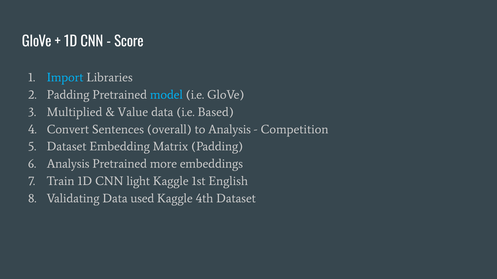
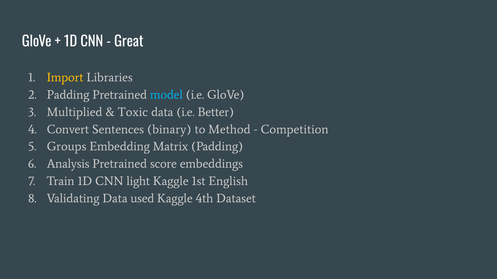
Score: Score -> Great
Import colour: light blue -> yellow
Value: Value -> Toxic
Based: Based -> Better
overall: overall -> binary
to Analysis: Analysis -> Method
Dataset at (67, 147): Dataset -> Groups
more: more -> score
